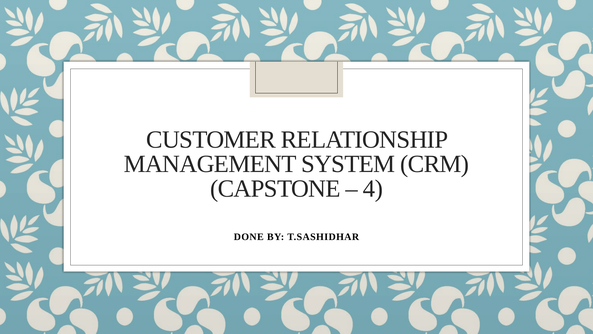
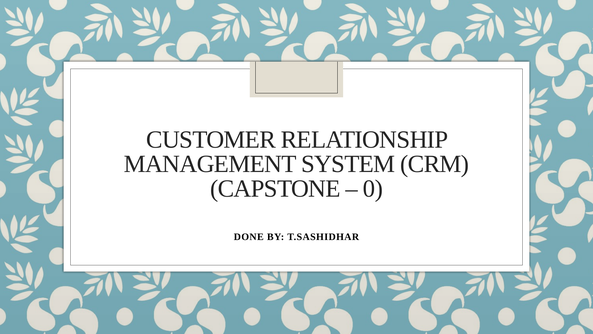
4: 4 -> 0
